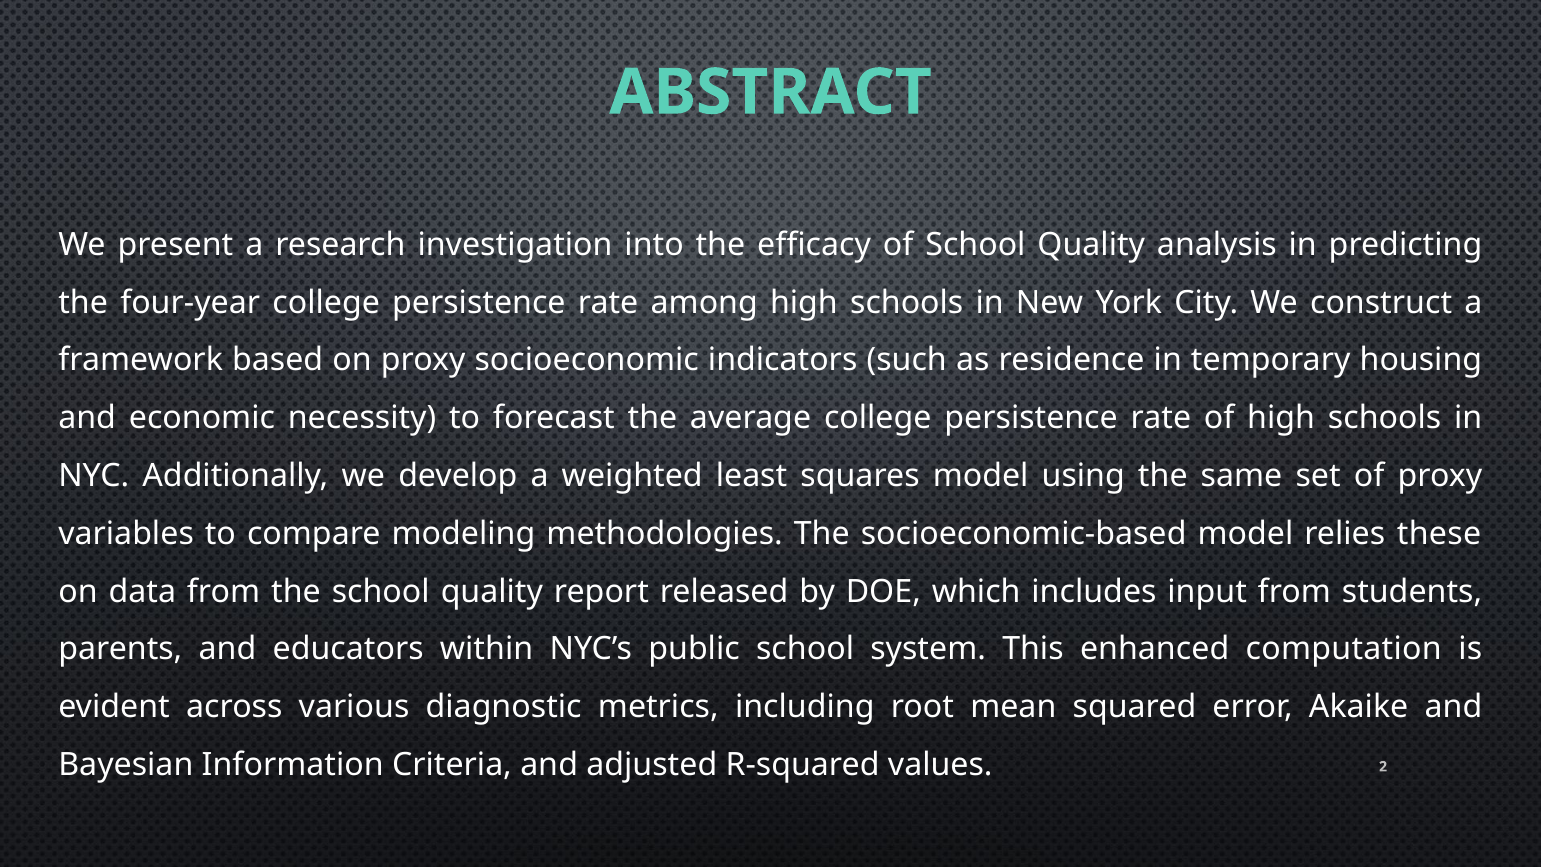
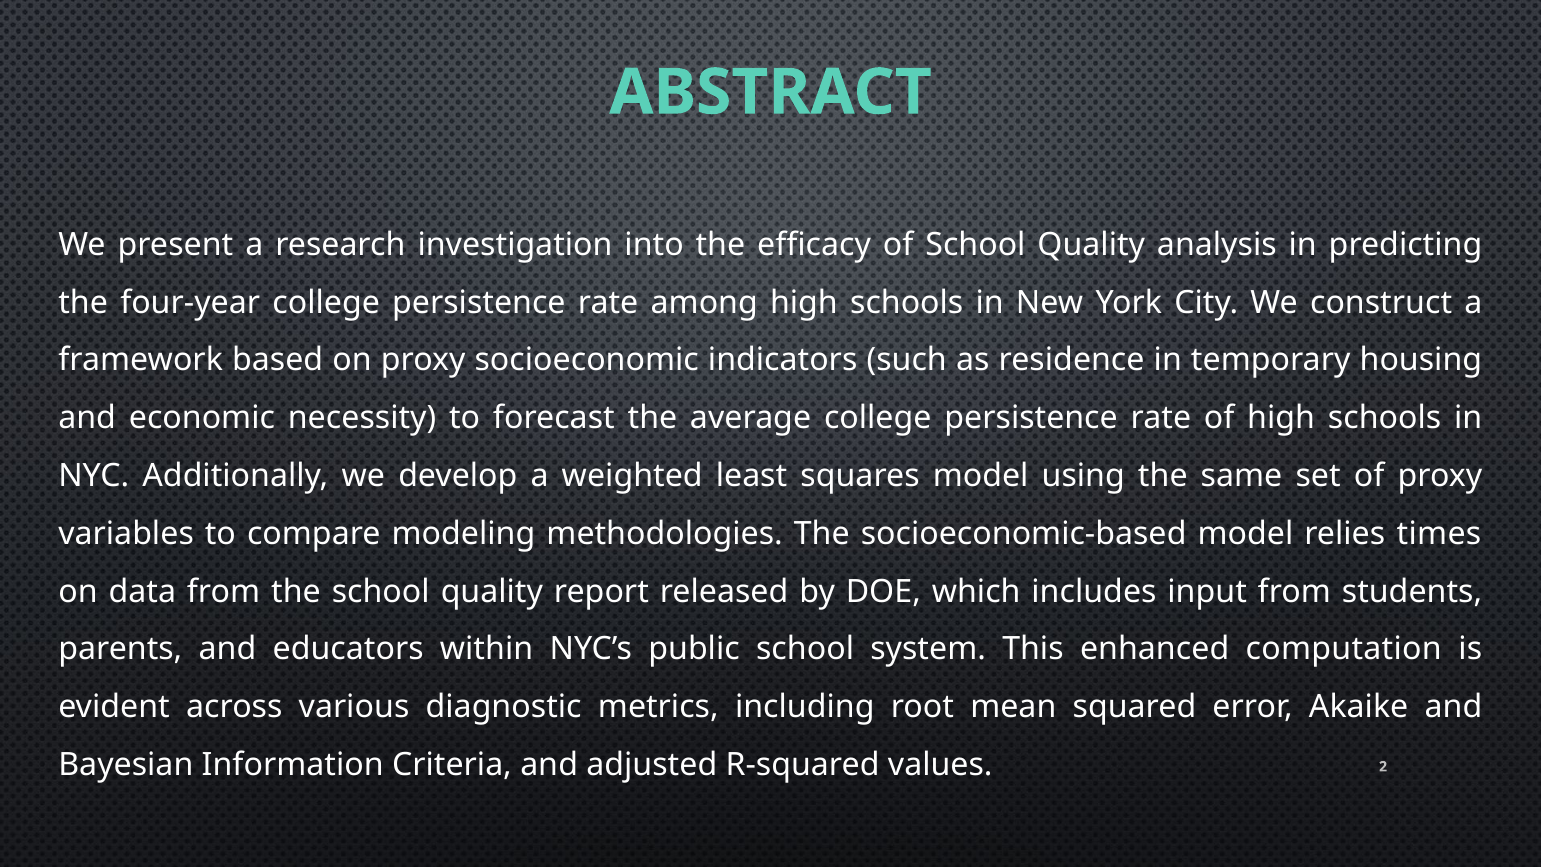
these: these -> times
